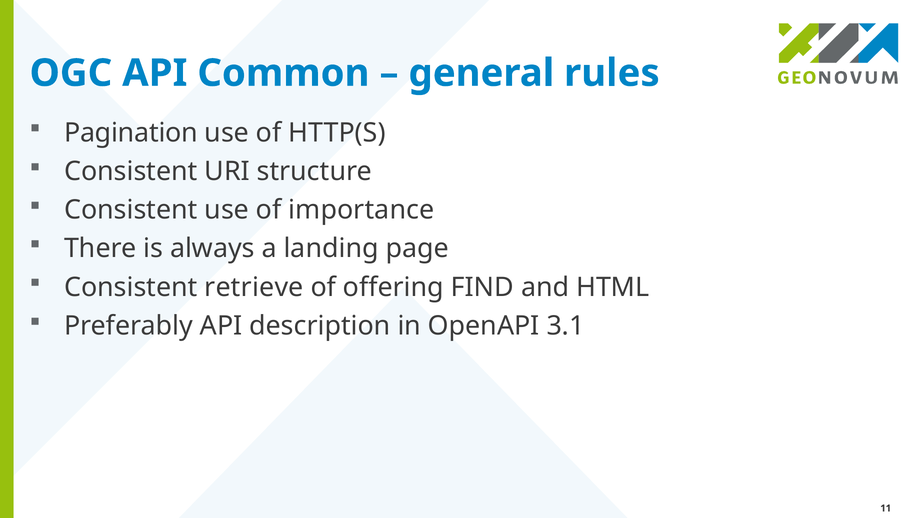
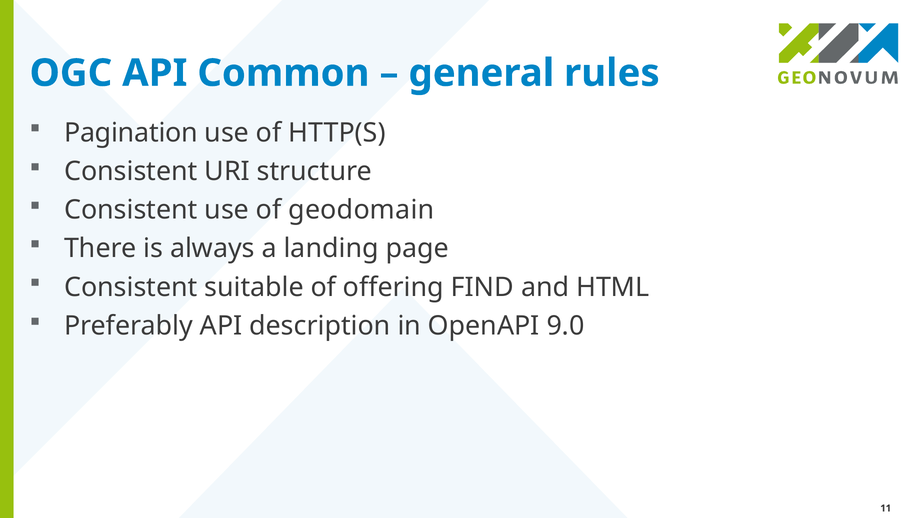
importance: importance -> geodomain
retrieve: retrieve -> suitable
3.1: 3.1 -> 9.0
